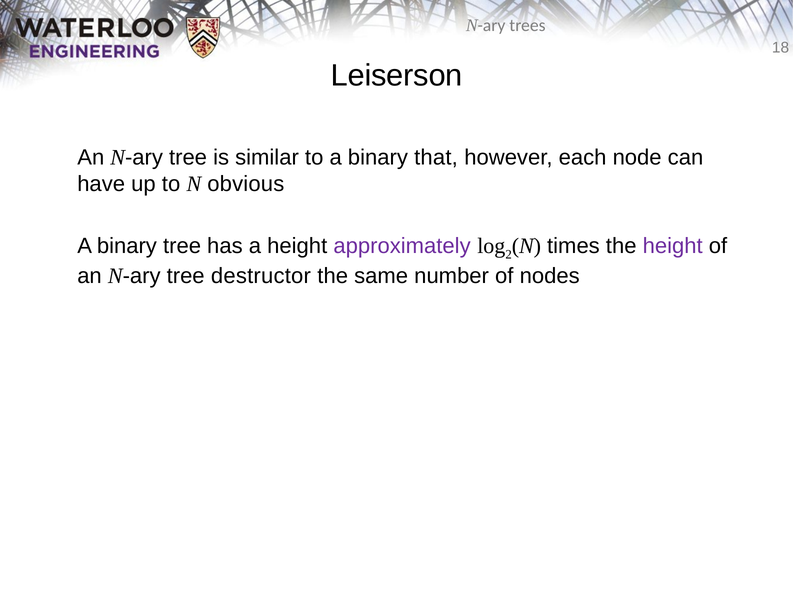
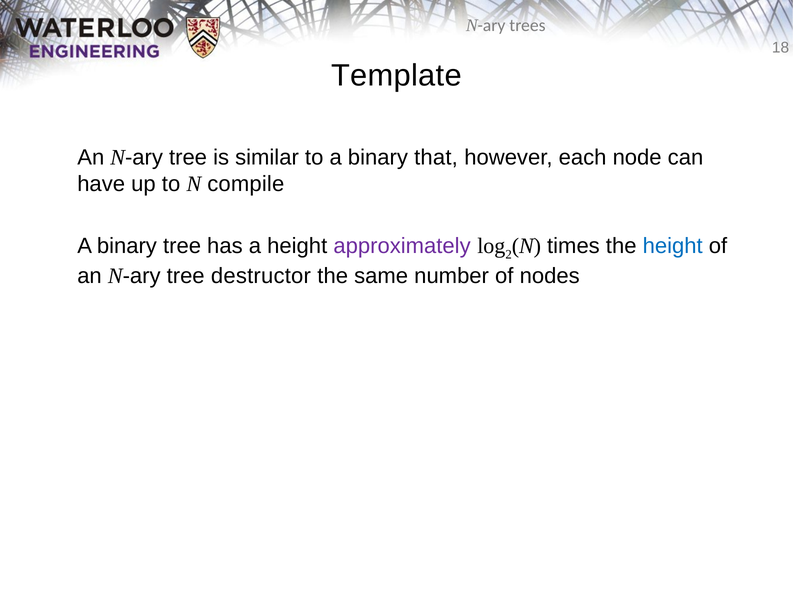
Leiserson: Leiserson -> Template
obvious: obvious -> compile
height at (673, 246) colour: purple -> blue
